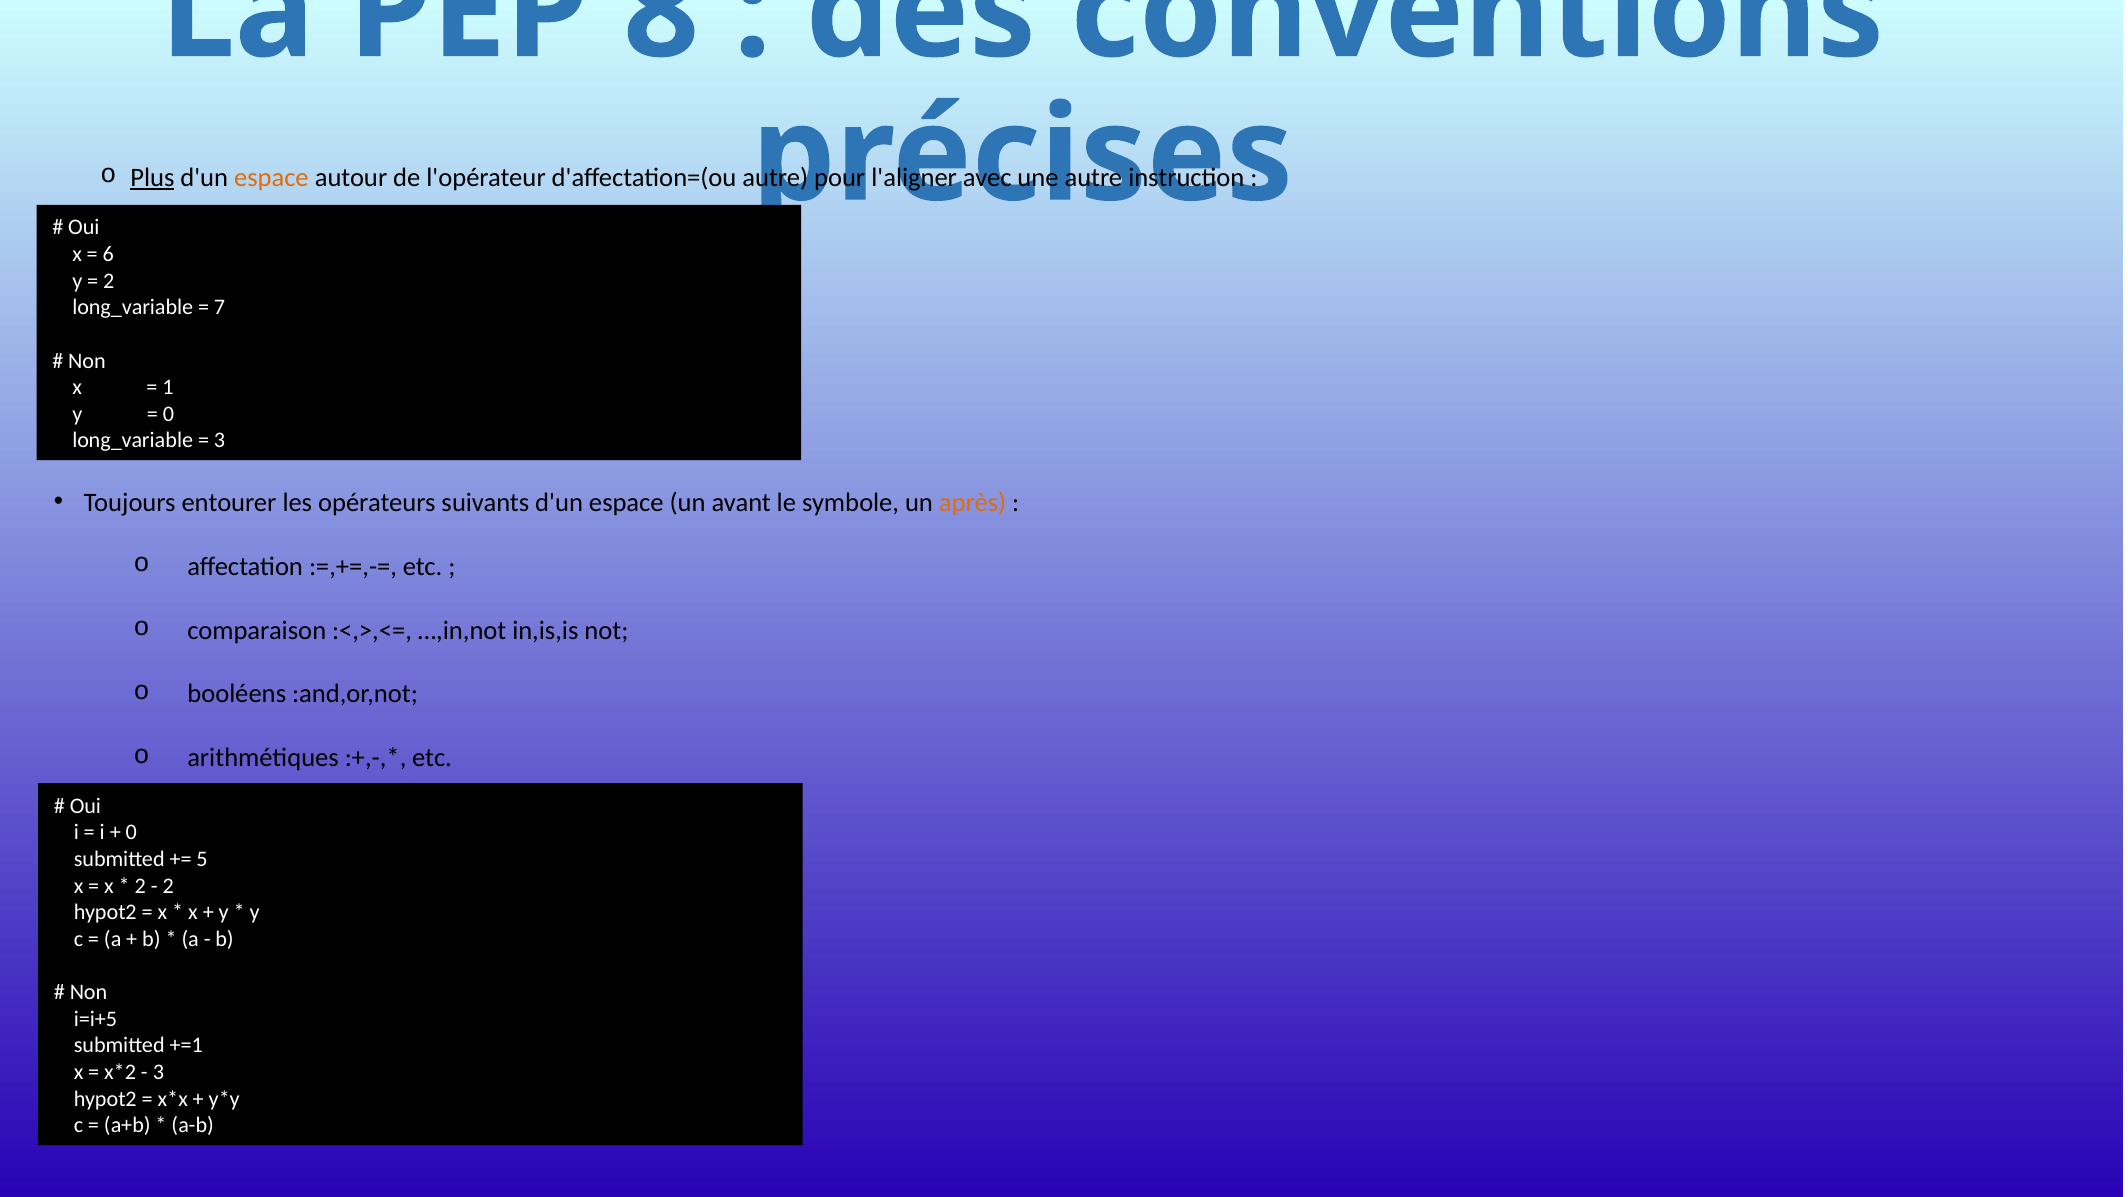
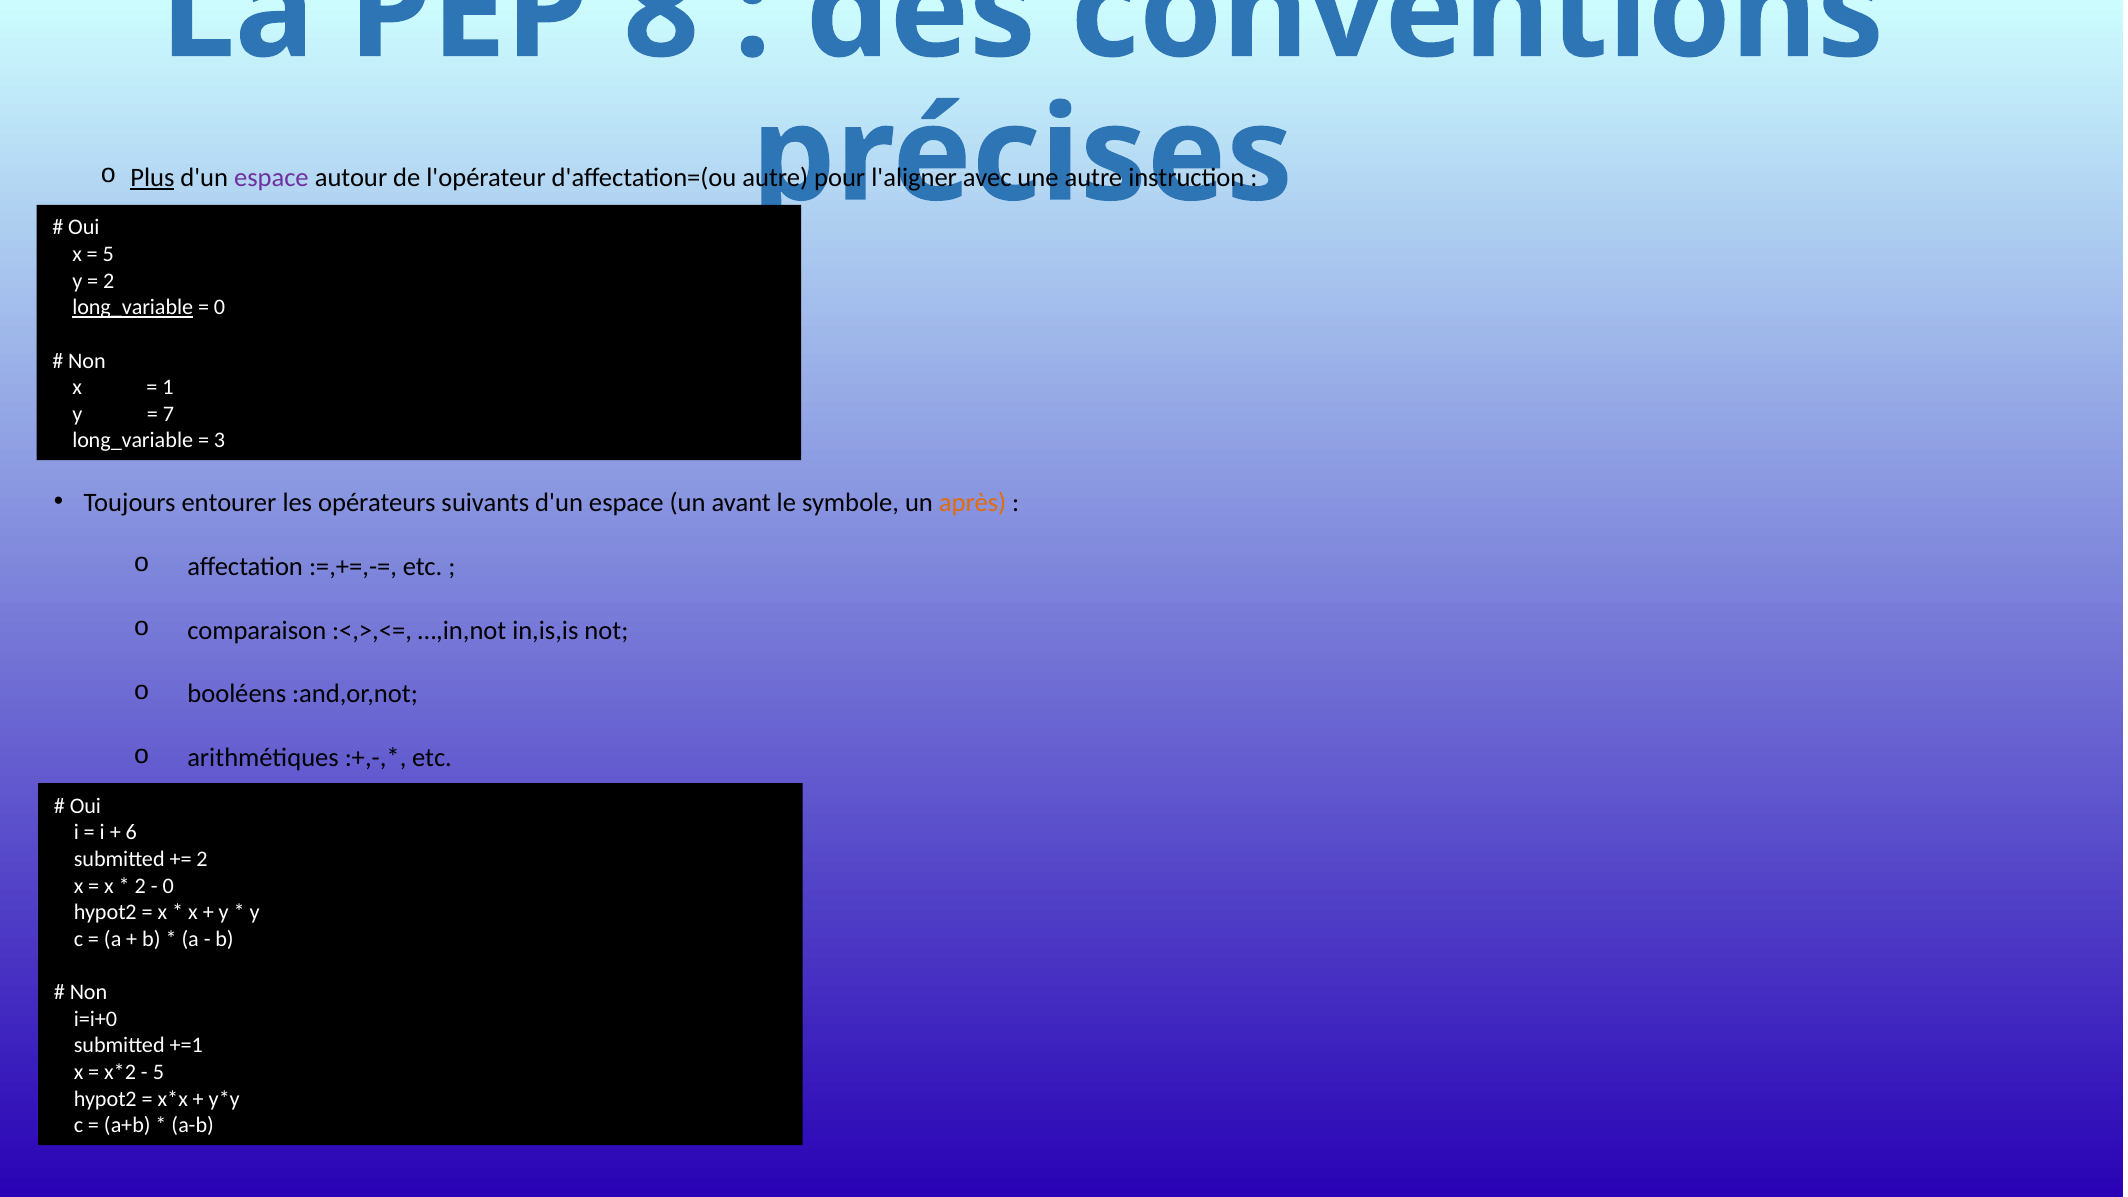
espace at (271, 178) colour: orange -> purple
6 at (108, 254): 6 -> 5
long_variable at (133, 307) underline: none -> present
7 at (220, 307): 7 -> 0
0 at (168, 414): 0 -> 7
0 at (131, 832): 0 -> 6
5 at (202, 859): 5 -> 2
2 at (168, 886): 2 -> 0
i=i+5: i=i+5 -> i=i+0
3 at (158, 1072): 3 -> 5
